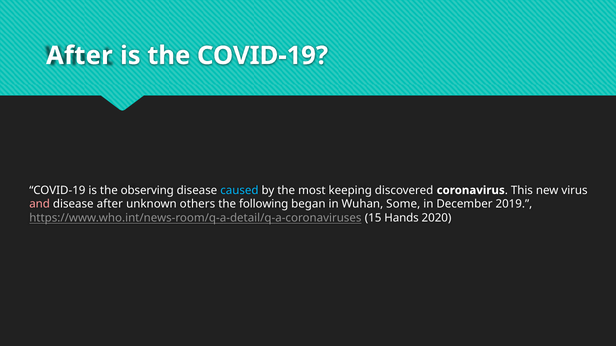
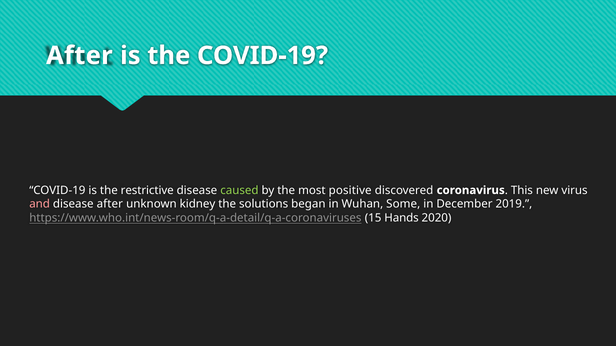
observing: observing -> restrictive
caused colour: light blue -> light green
keeping: keeping -> positive
others: others -> kidney
following: following -> solutions
